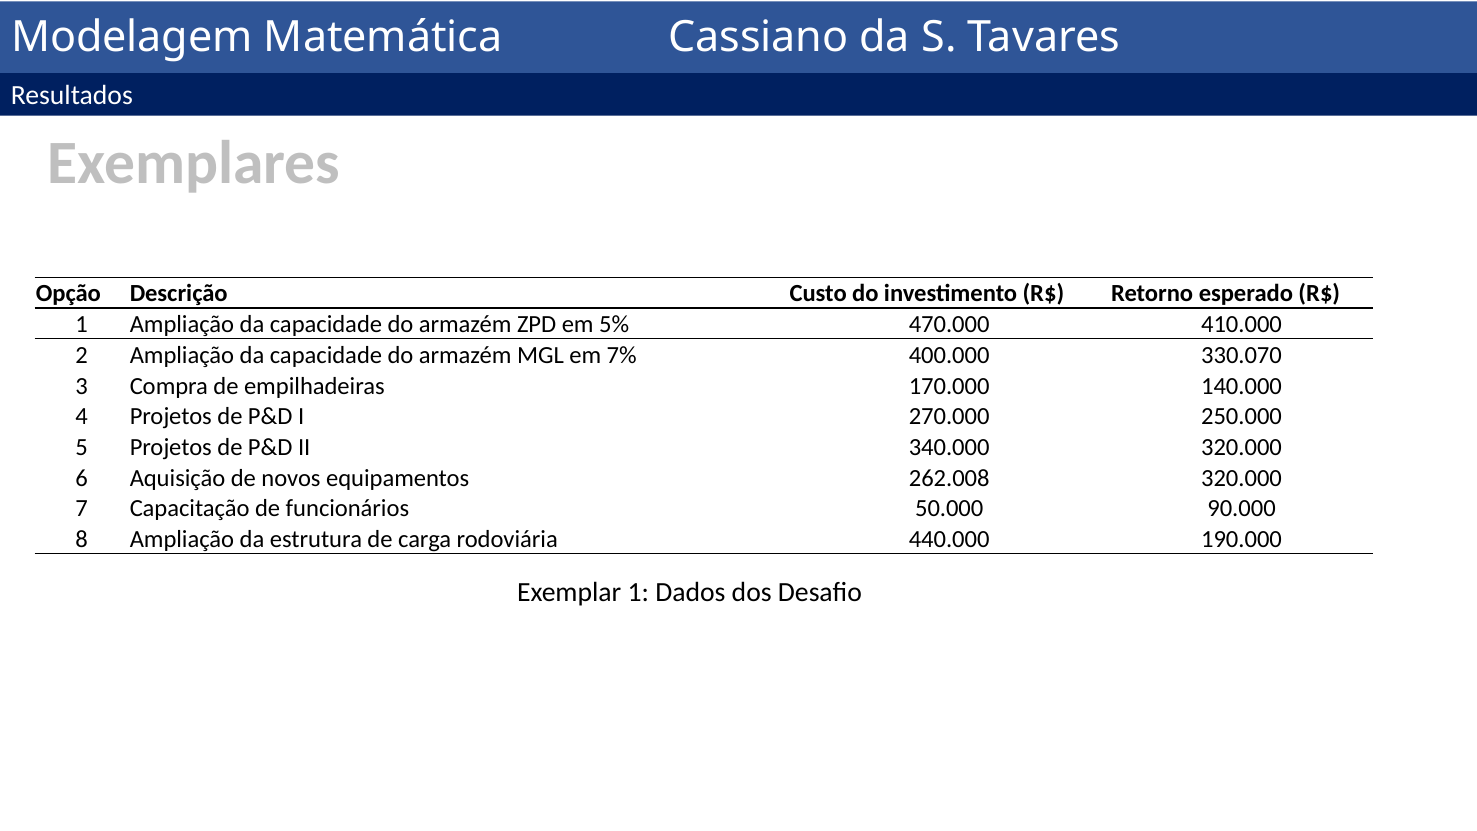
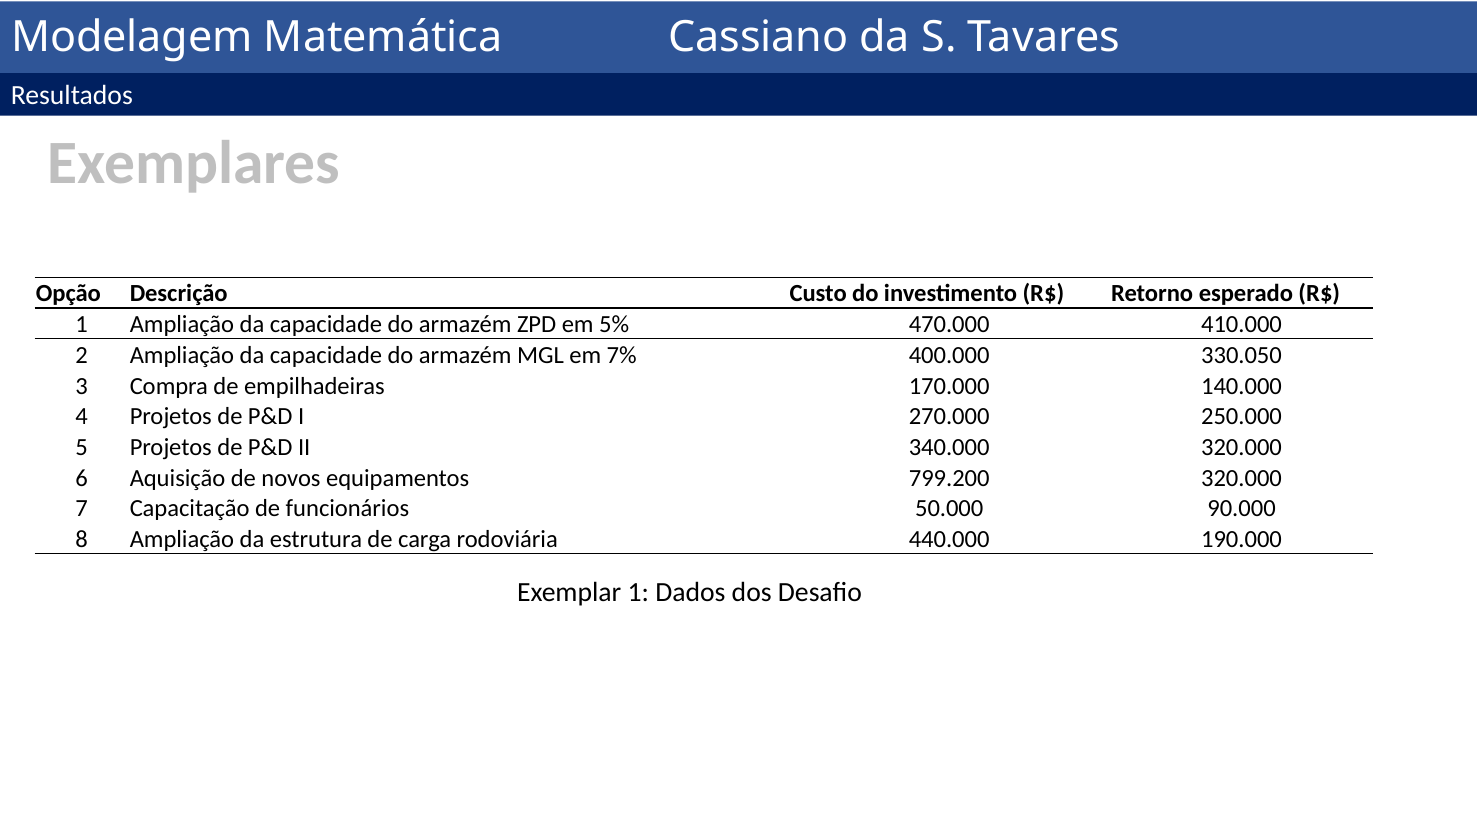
330.070: 330.070 -> 330.050
262.008: 262.008 -> 799.200
